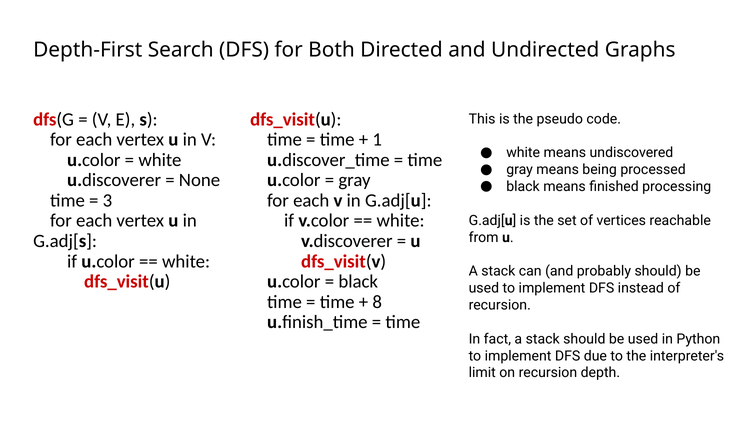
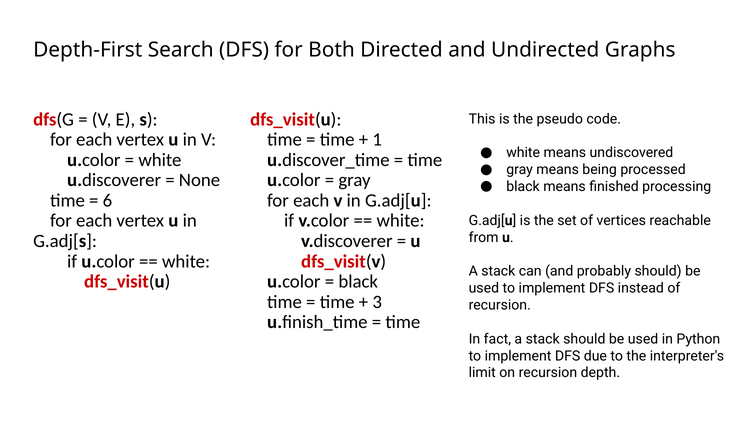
3: 3 -> 6
8: 8 -> 3
